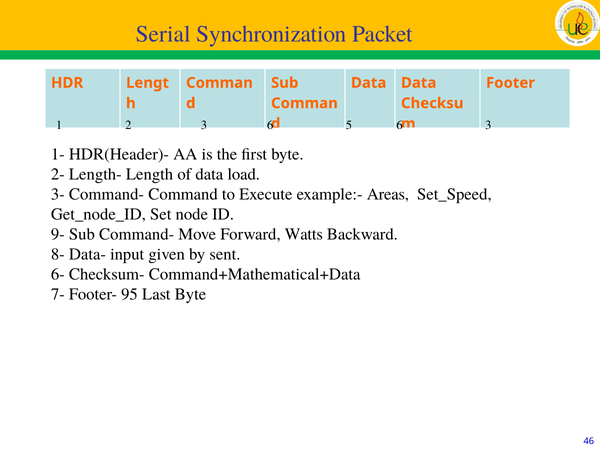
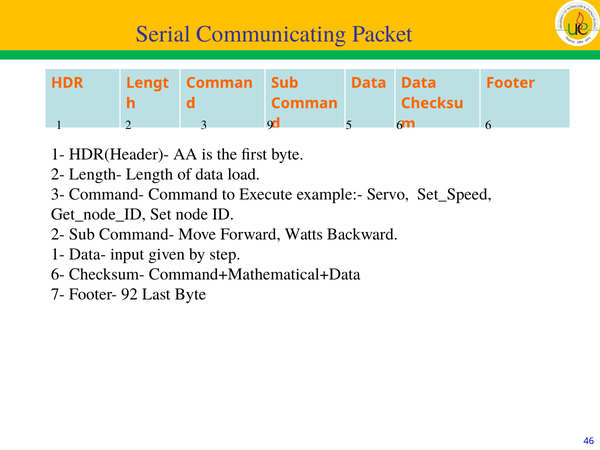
Synchronization: Synchronization -> Communicating
3 6: 6 -> 9
6 3: 3 -> 6
Areas: Areas -> Servo
9- at (58, 234): 9- -> 2-
8- at (58, 254): 8- -> 1-
sent: sent -> step
95: 95 -> 92
